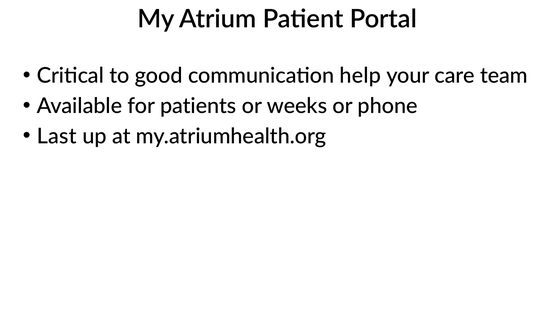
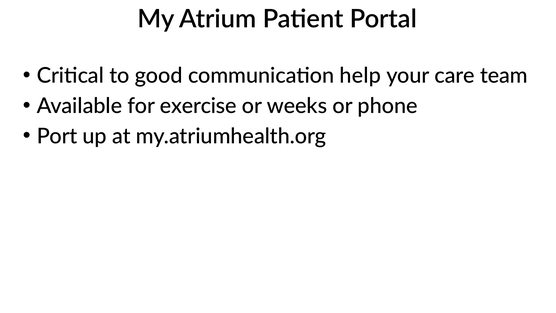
patients: patients -> exercise
Last: Last -> Port
